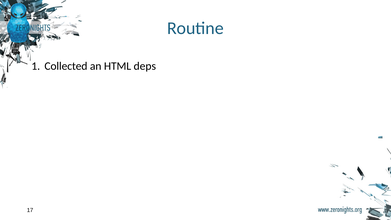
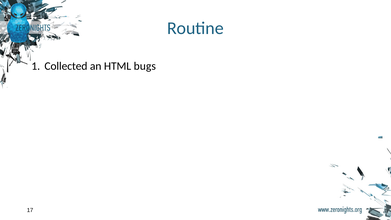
deps: deps -> bugs
